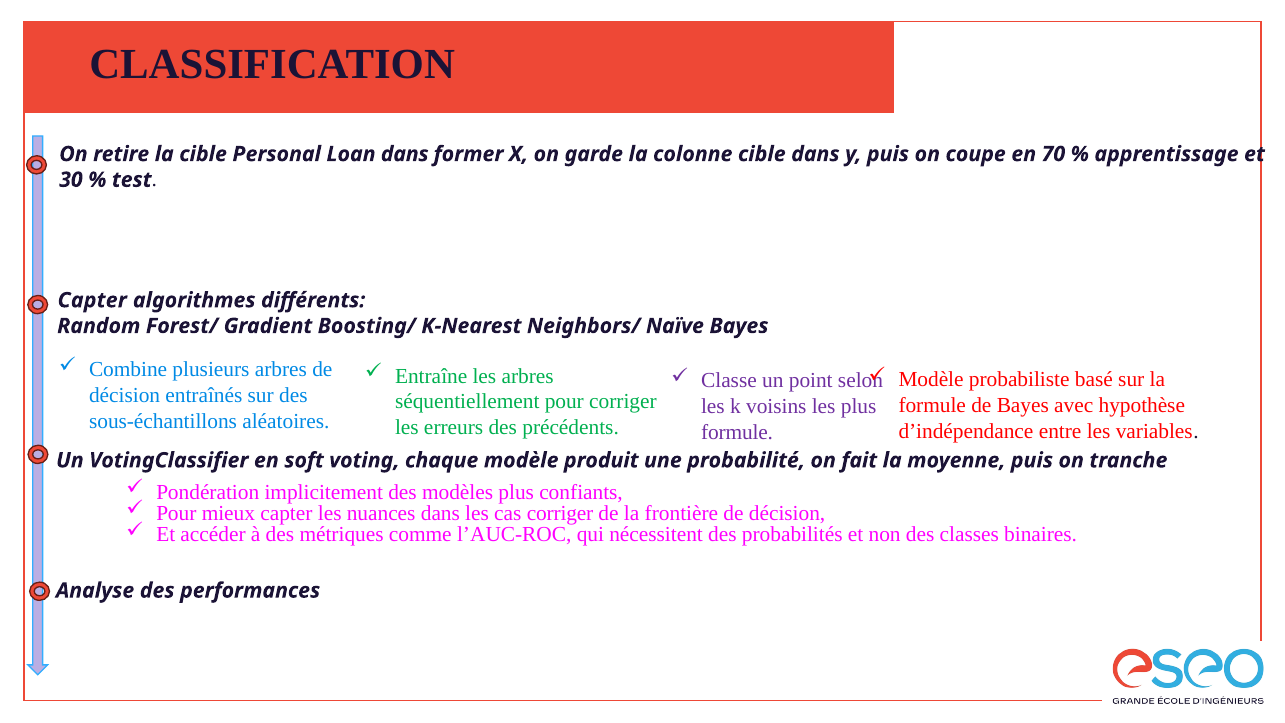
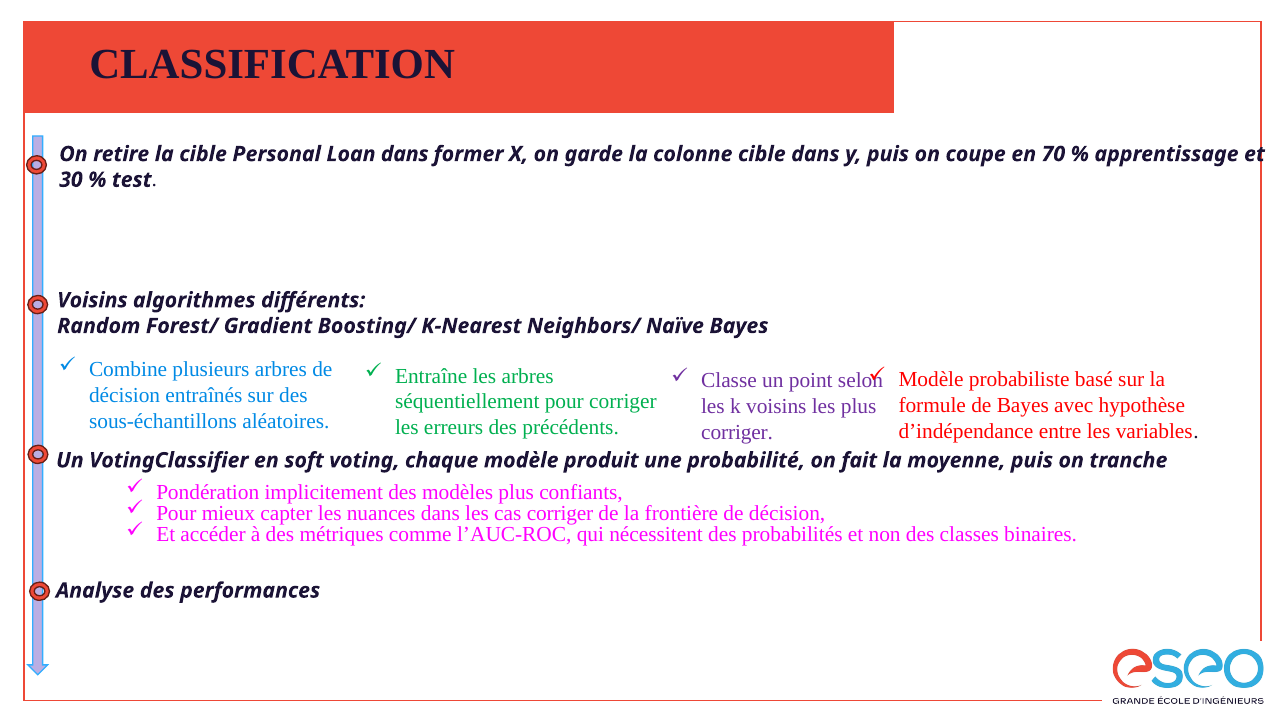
Capter at (92, 300): Capter -> Voisins
formule at (737, 432): formule -> corriger
